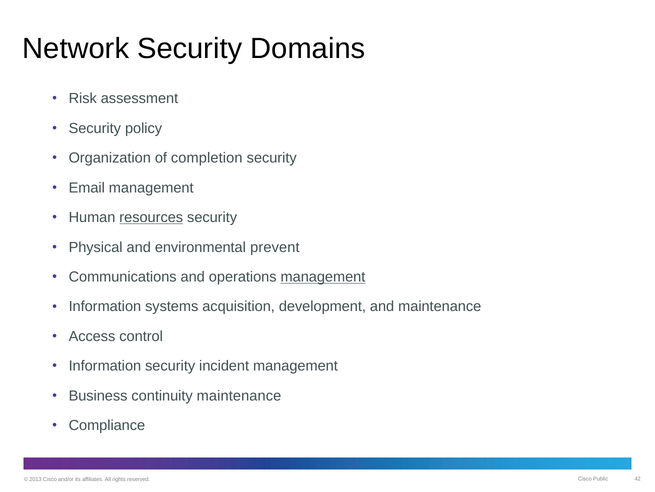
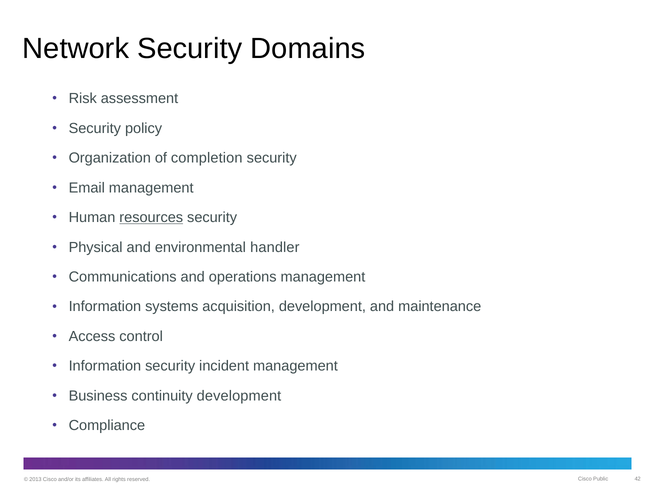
prevent: prevent -> handler
management at (323, 277) underline: present -> none
continuity maintenance: maintenance -> development
